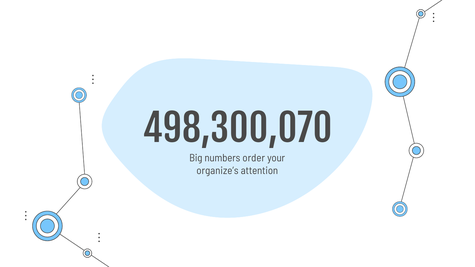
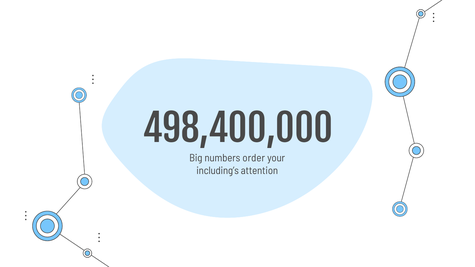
498,300,070: 498,300,070 -> 498,400,000
organize’s: organize’s -> including’s
